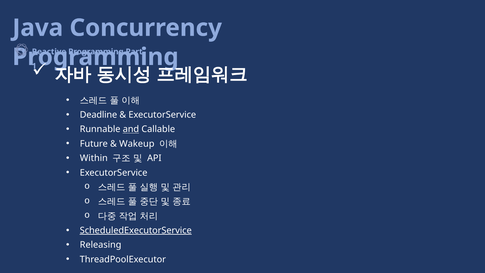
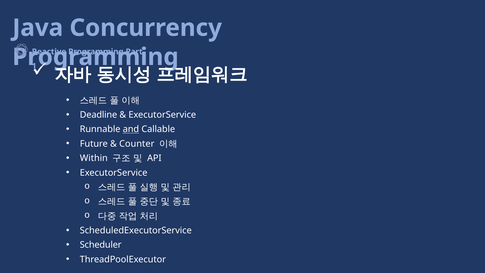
Wakeup: Wakeup -> Counter
ScheduledExecutorService underline: present -> none
Releasing: Releasing -> Scheduler
